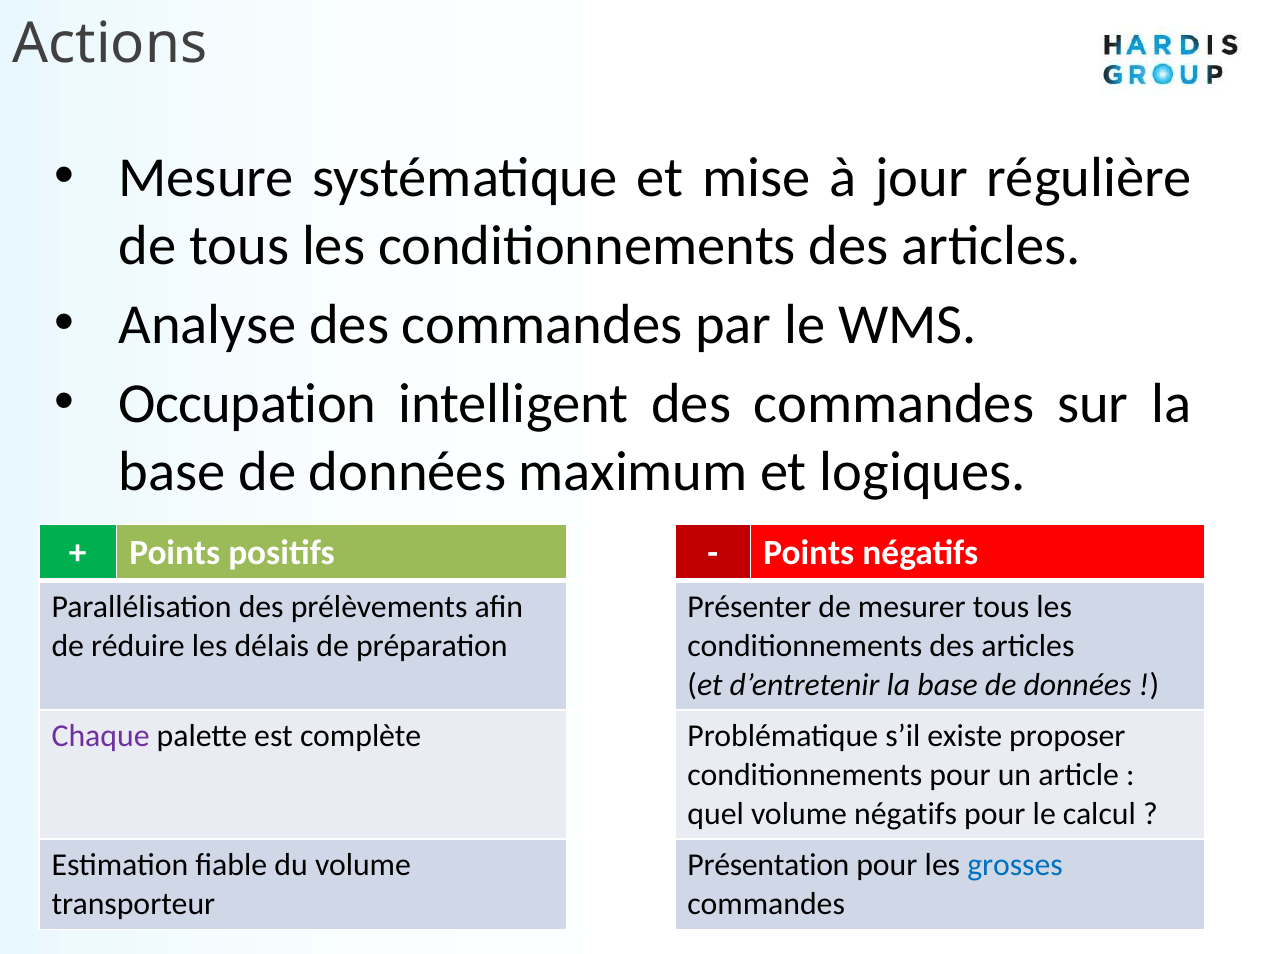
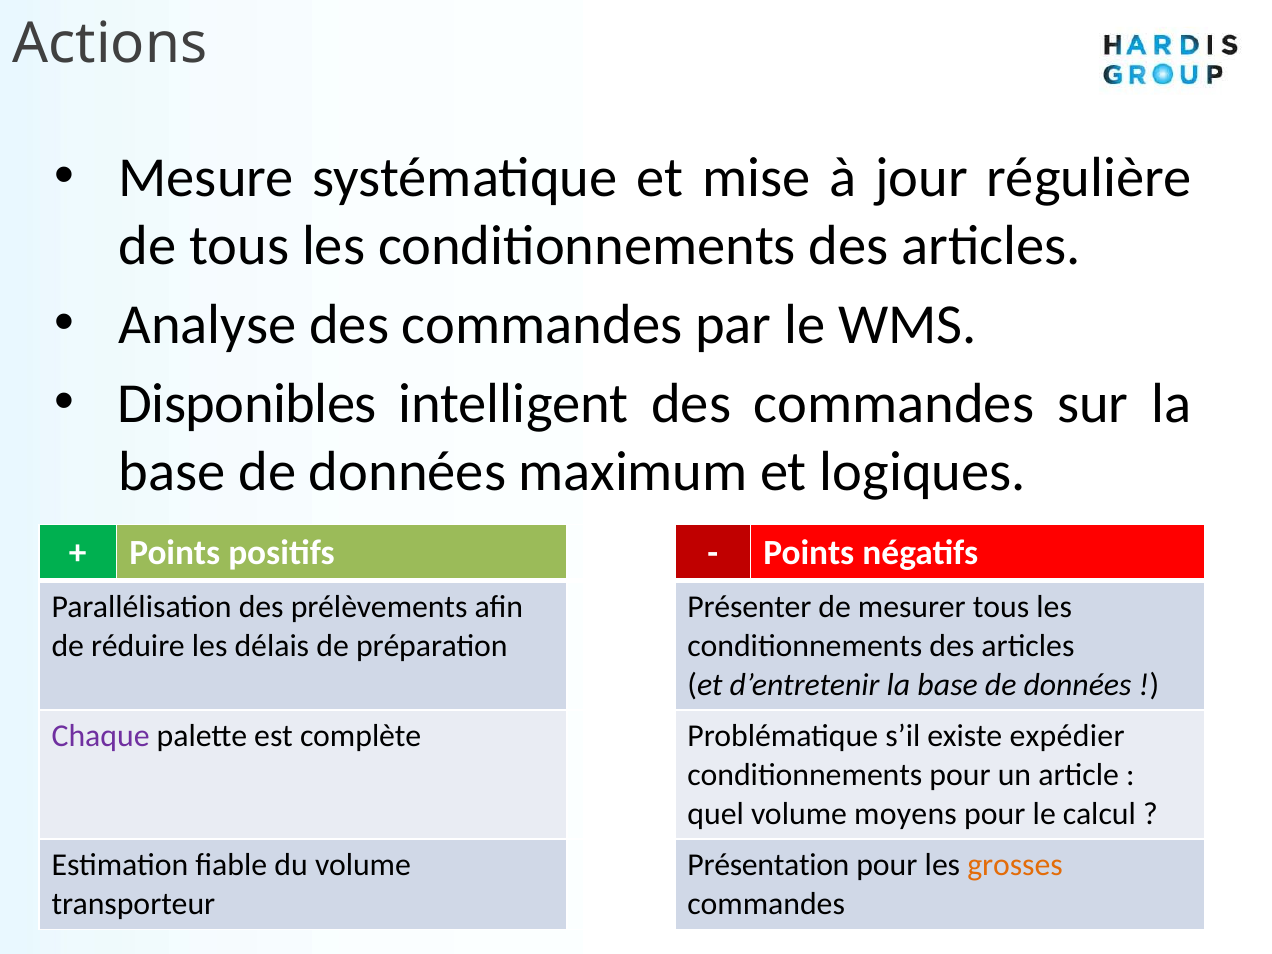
Occupation: Occupation -> Disponibles
proposer: proposer -> expédier
volume négatifs: négatifs -> moyens
grosses colour: blue -> orange
